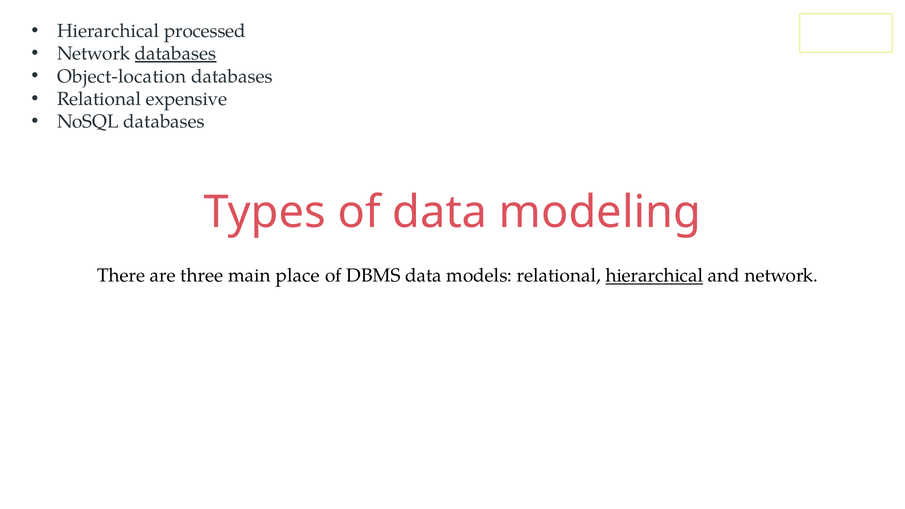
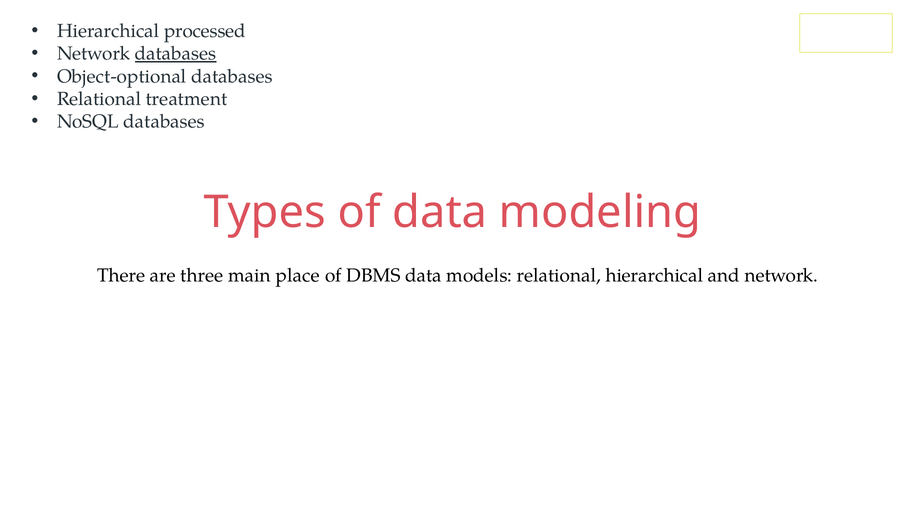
Object-location: Object-location -> Object-optional
expensive: expensive -> treatment
hierarchical at (654, 276) underline: present -> none
